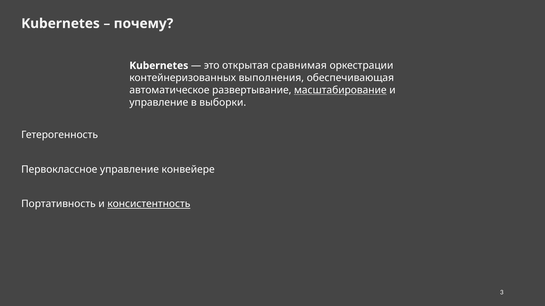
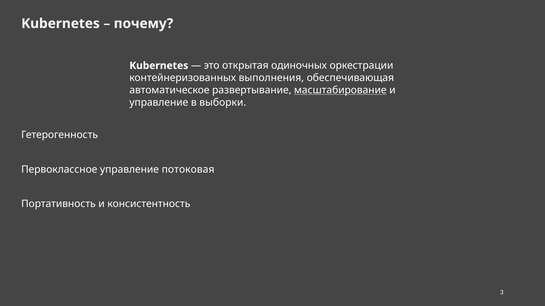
сравнимая: сравнимая -> одиночных
конвейере: конвейере -> потоковая
консистентность underline: present -> none
